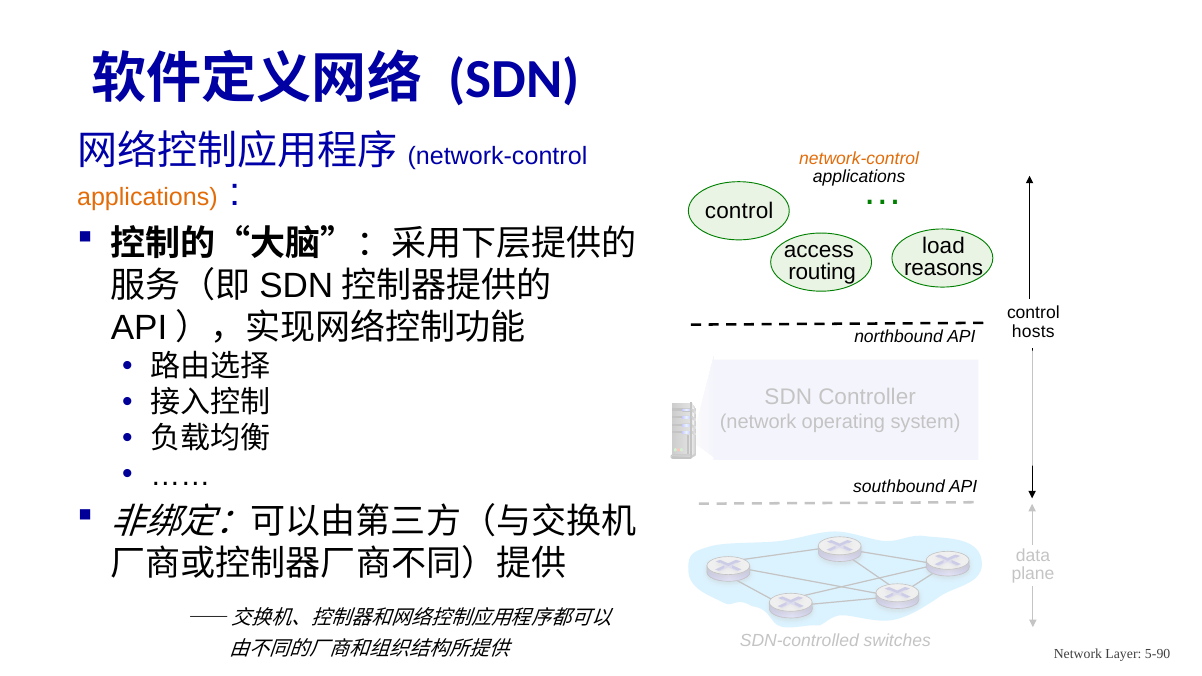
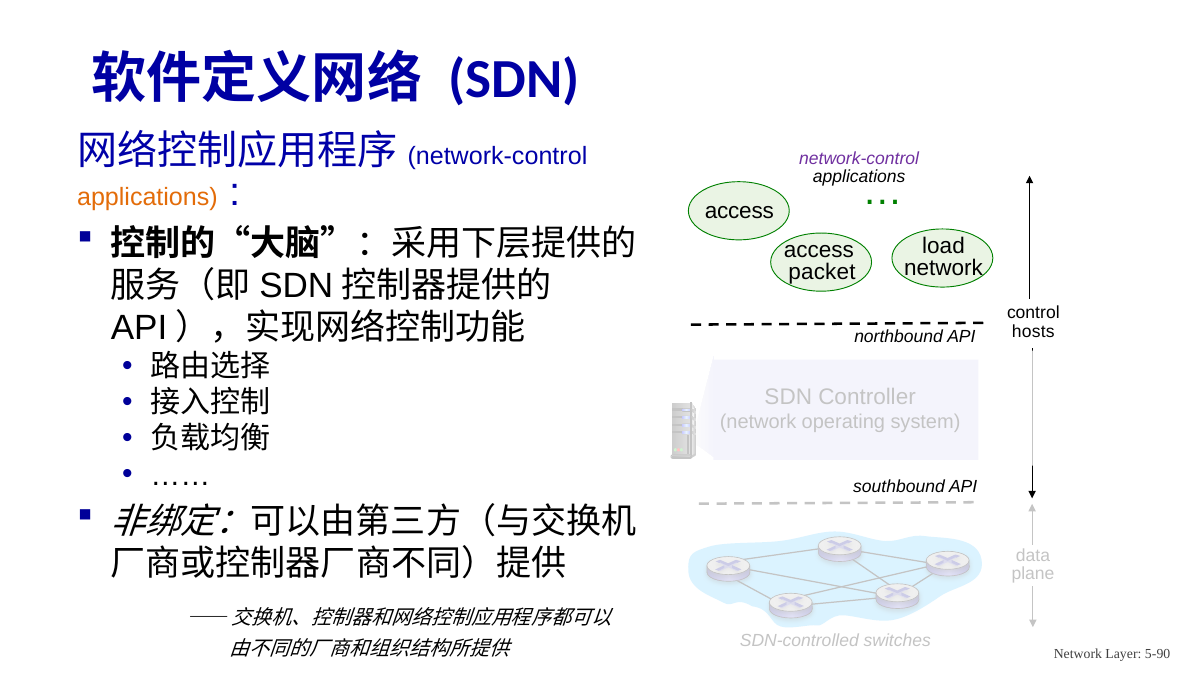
network-control at (859, 159) colour: orange -> purple
control at (739, 211): control -> access
reasons at (944, 268): reasons -> network
routing: routing -> packet
